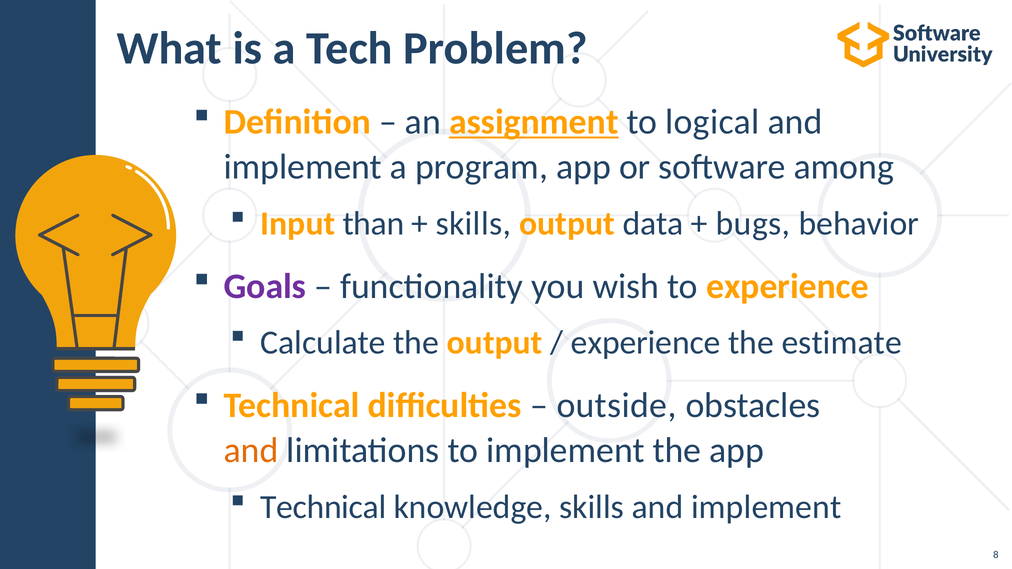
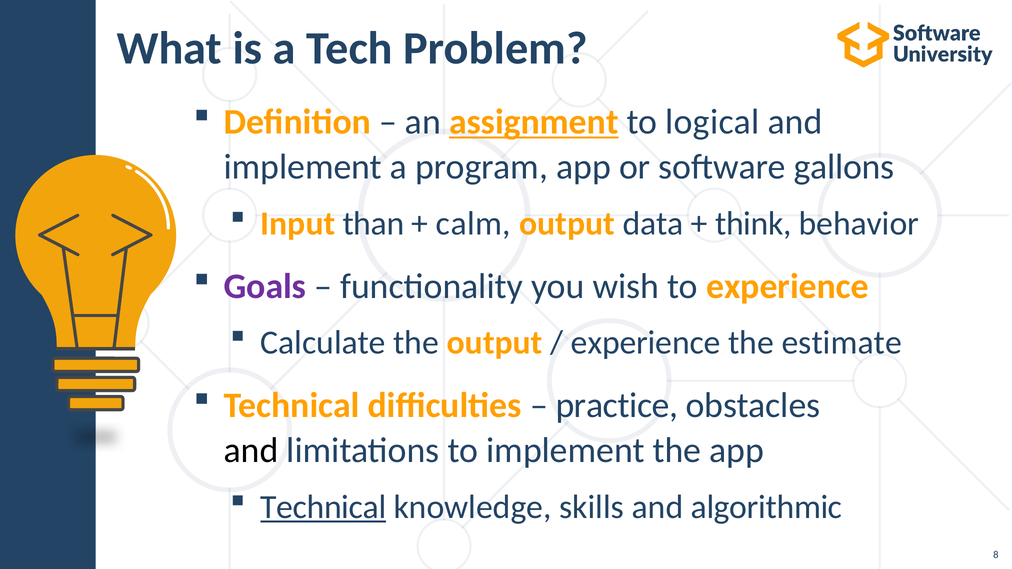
among: among -> gallons
skills at (473, 224): skills -> calm
bugs: bugs -> think
outside: outside -> practice
and at (251, 451) colour: orange -> black
Technical at (323, 507) underline: none -> present
skills and implement: implement -> algorithmic
